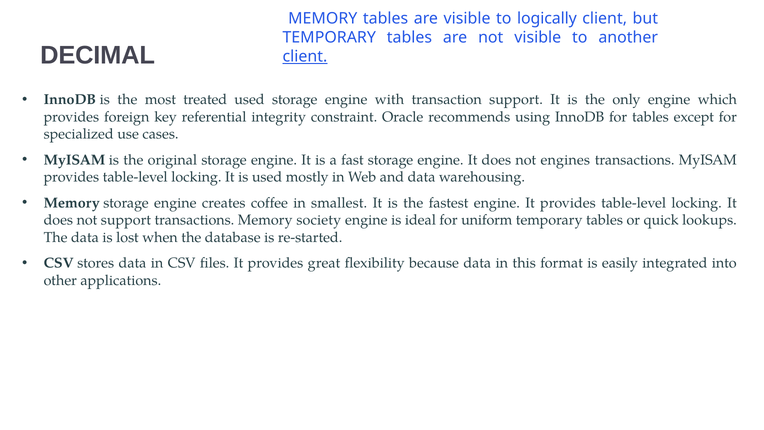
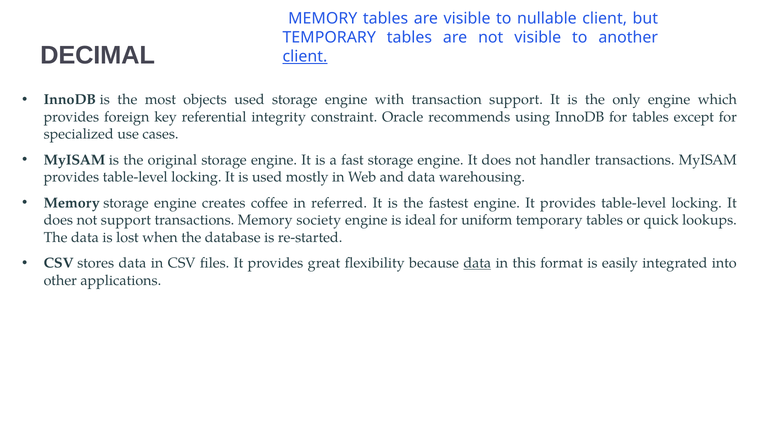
logically: logically -> nullable
treated: treated -> objects
engines: engines -> handler
smallest: smallest -> referred
data at (477, 263) underline: none -> present
